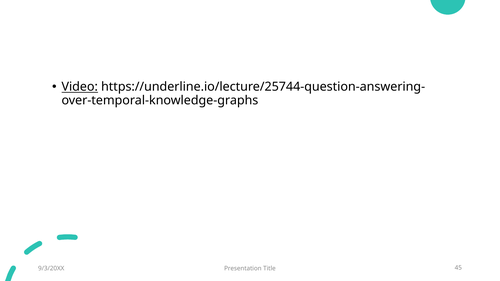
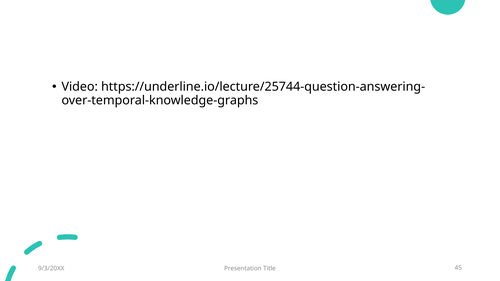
Video underline: present -> none
